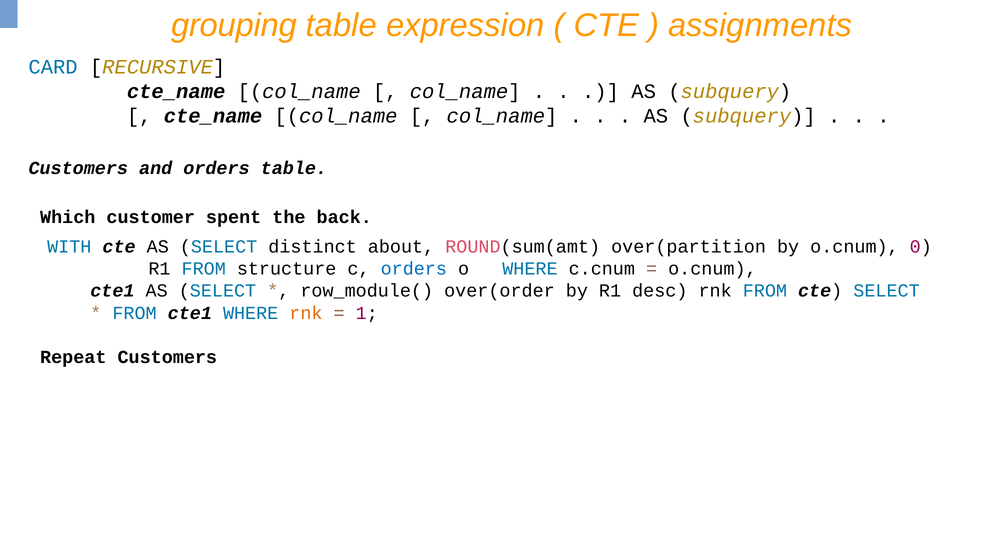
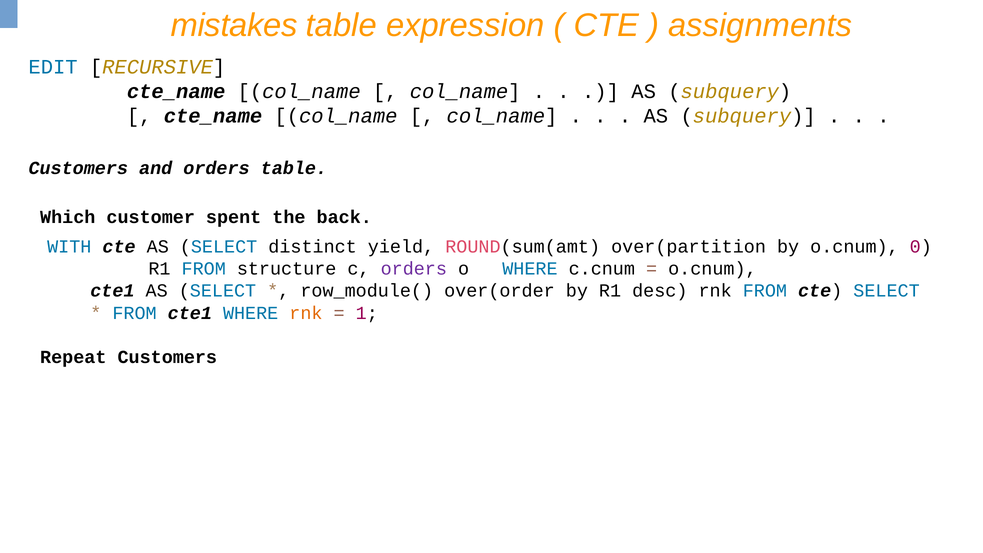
grouping: grouping -> mistakes
CARD: CARD -> EDIT
about: about -> yield
orders at (414, 269) colour: blue -> purple
